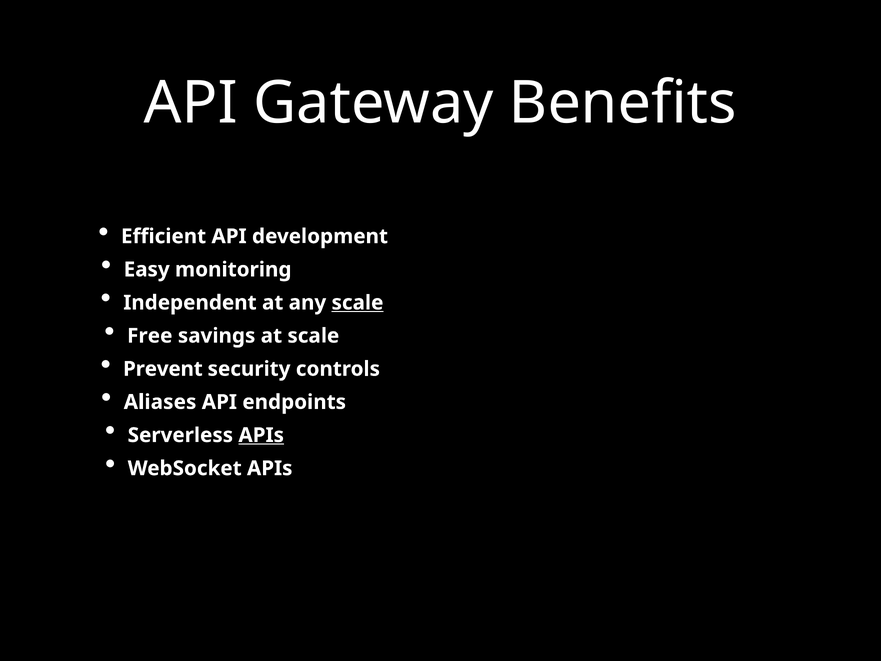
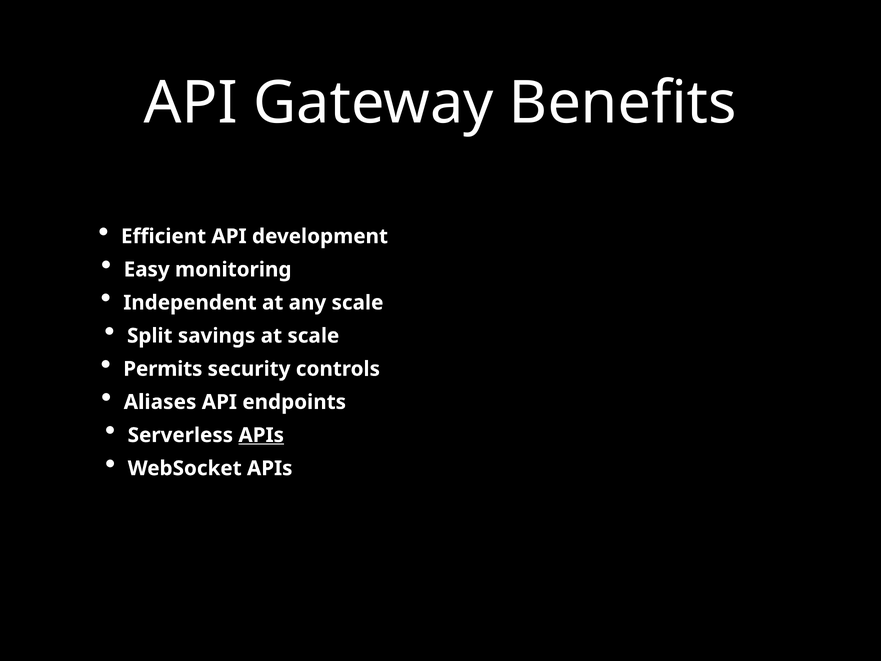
scale at (357, 303) underline: present -> none
Free: Free -> Split
Prevent: Prevent -> Permits
